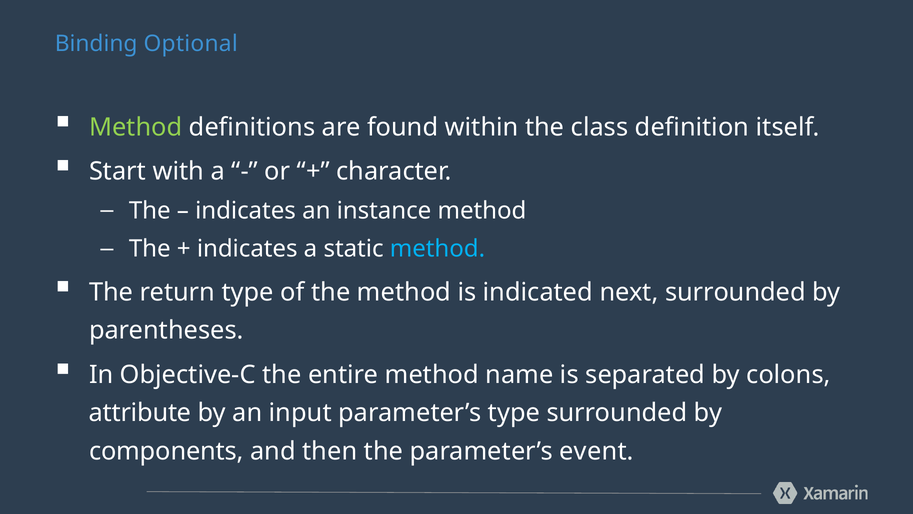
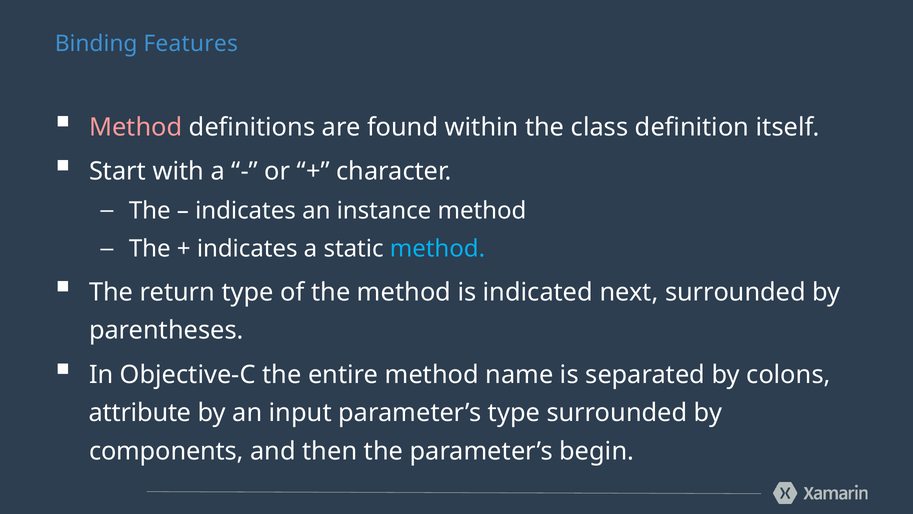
Optional: Optional -> Features
Method at (136, 127) colour: light green -> pink
event: event -> begin
